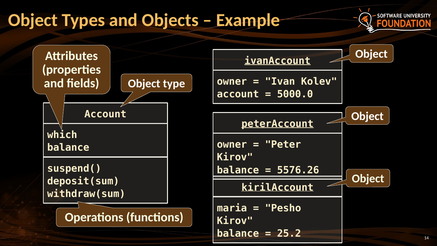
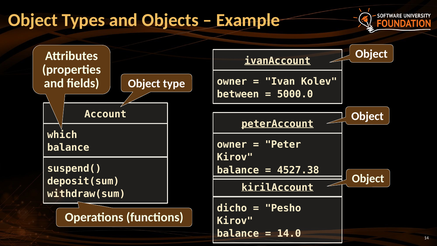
account at (238, 94): account -> between
5576.26: 5576.26 -> 4527.38
maria: maria -> dicho
25.2: 25.2 -> 14.0
